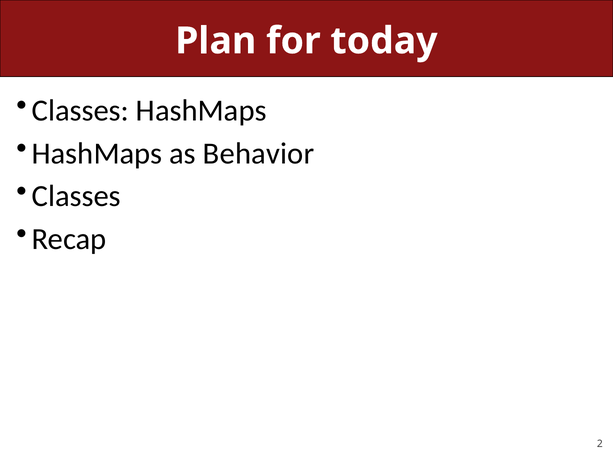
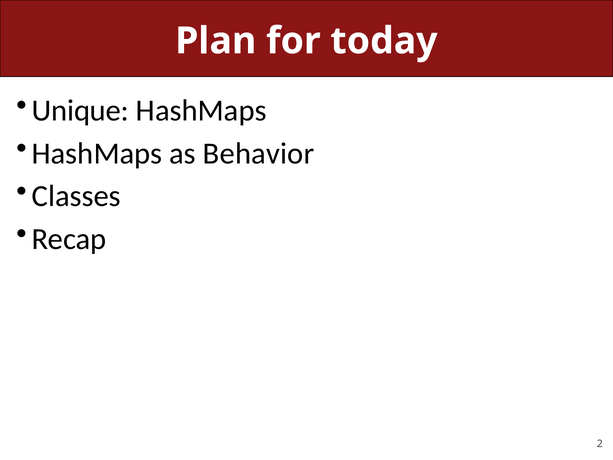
Classes at (80, 110): Classes -> Unique
